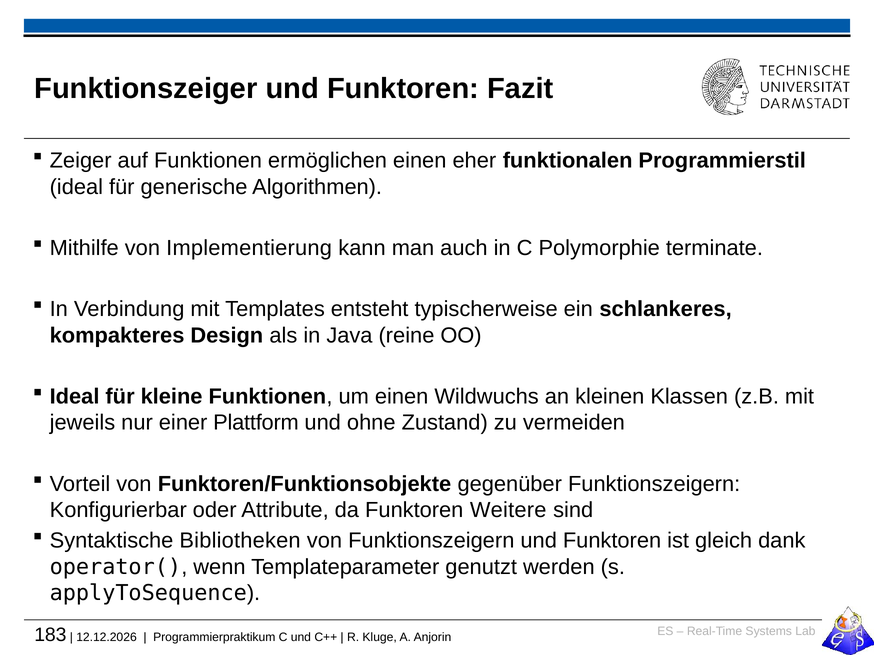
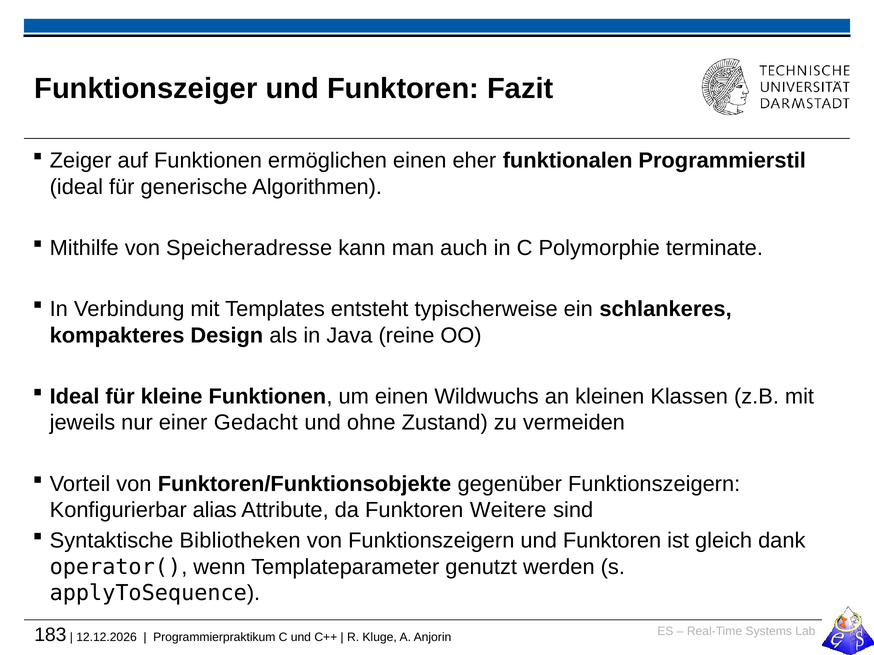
Implementierung: Implementierung -> Speicheradresse
Plattform: Plattform -> Gedacht
oder: oder -> alias
